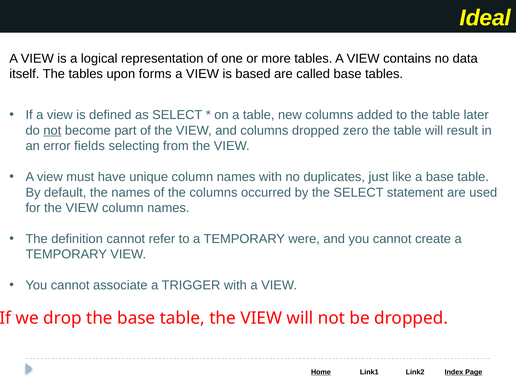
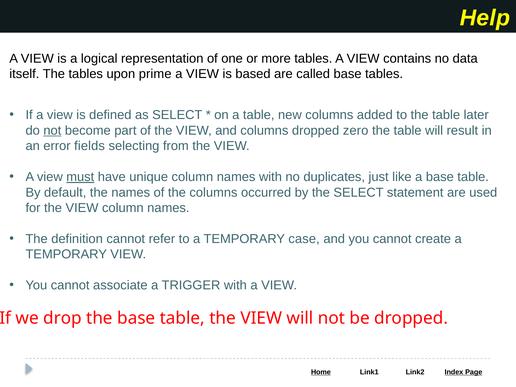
Ideal: Ideal -> Help
forms: forms -> prime
must underline: none -> present
were: were -> case
